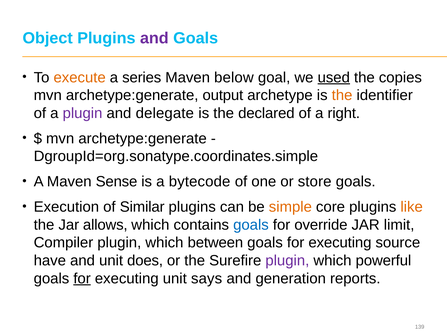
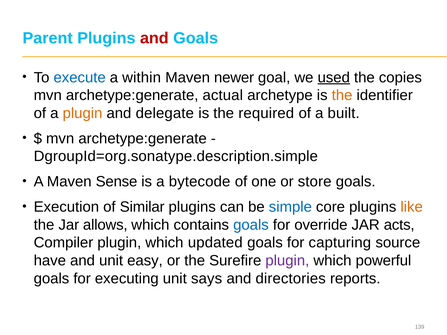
Object: Object -> Parent
and at (154, 38) colour: purple -> red
execute colour: orange -> blue
series: series -> within
below: below -> newer
output: output -> actual
plugin at (83, 113) colour: purple -> orange
declared: declared -> required
right: right -> built
DgroupId=org.sonatype.coordinates.simple: DgroupId=org.sonatype.coordinates.simple -> DgroupId=org.sonatype.description.simple
simple colour: orange -> blue
limit: limit -> acts
between: between -> updated
executing at (340, 243): executing -> capturing
does: does -> easy
for at (82, 279) underline: present -> none
generation: generation -> directories
